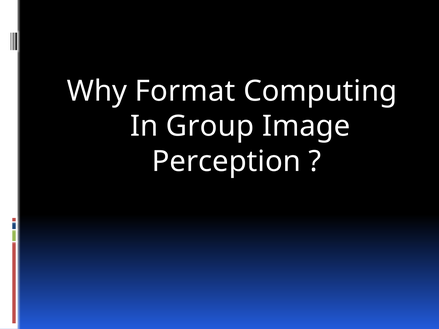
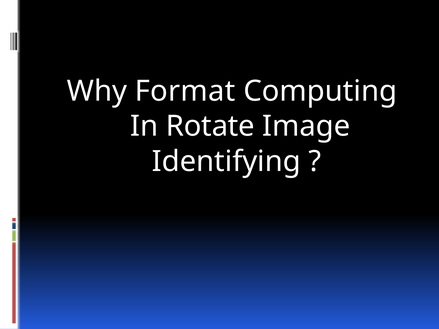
Group: Group -> Rotate
Perception: Perception -> Identifying
